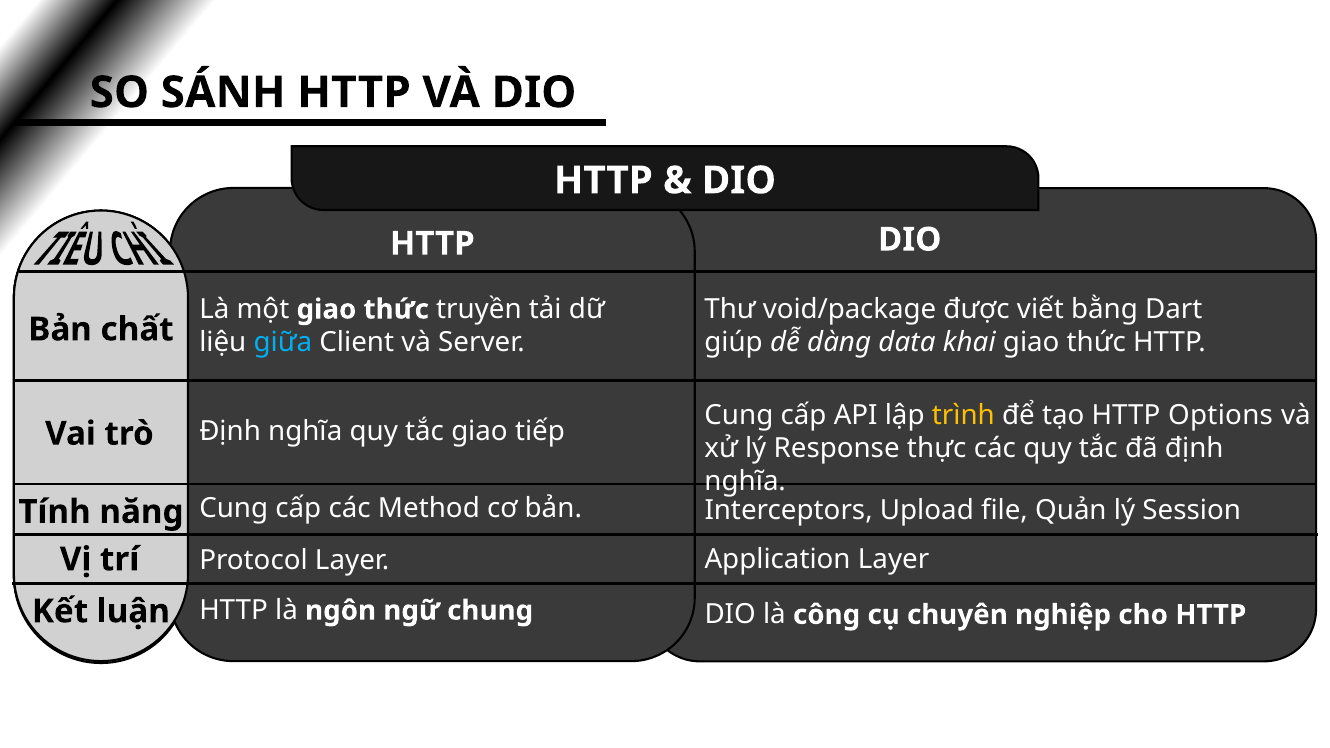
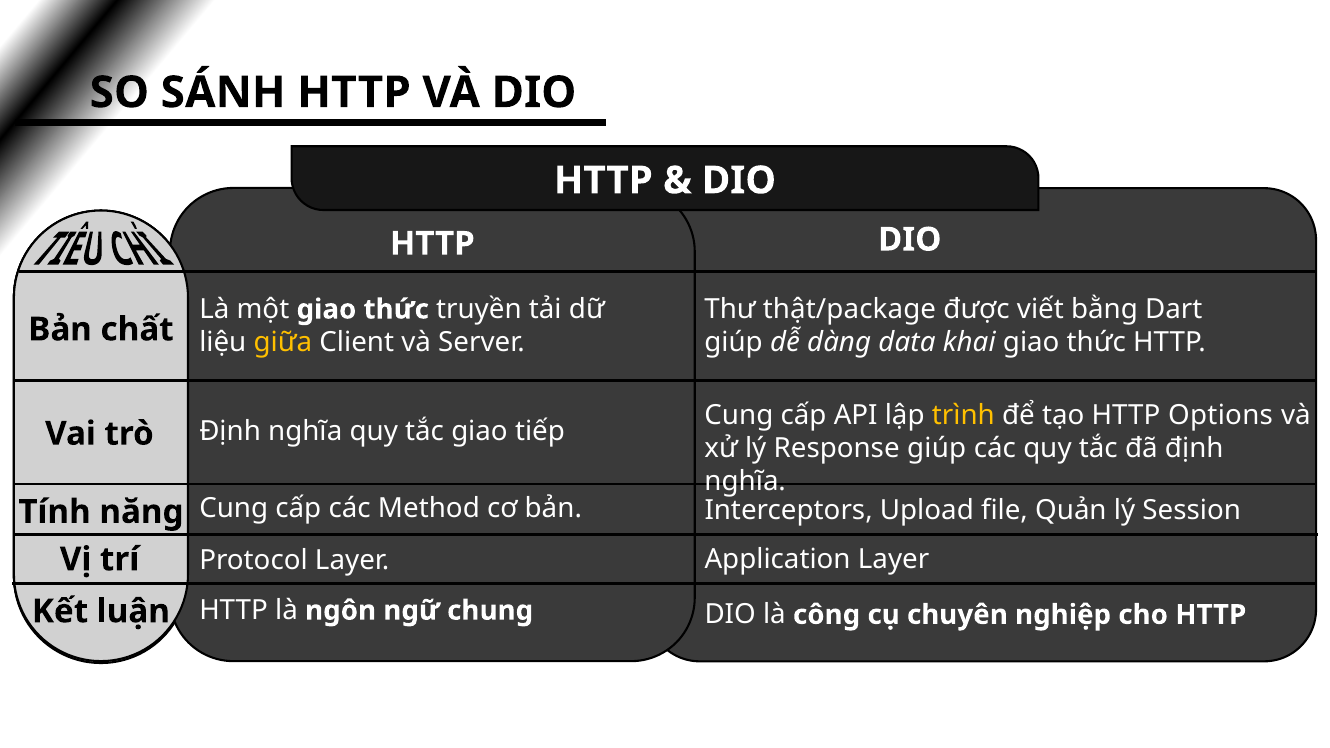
void/package: void/package -> thật/package
giữa colour: light blue -> yellow
Response thực: thực -> giúp
